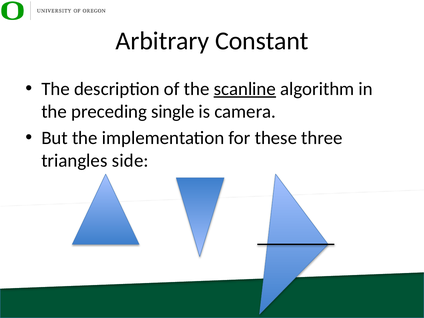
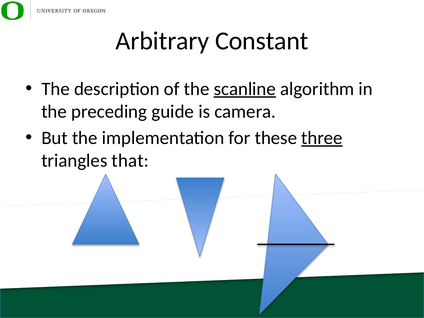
single: single -> guide
three underline: none -> present
side: side -> that
